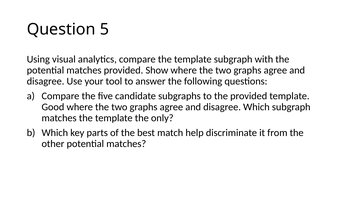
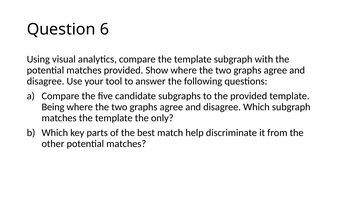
5: 5 -> 6
Good: Good -> Being
